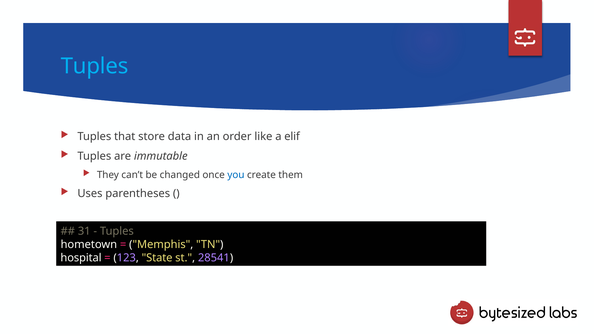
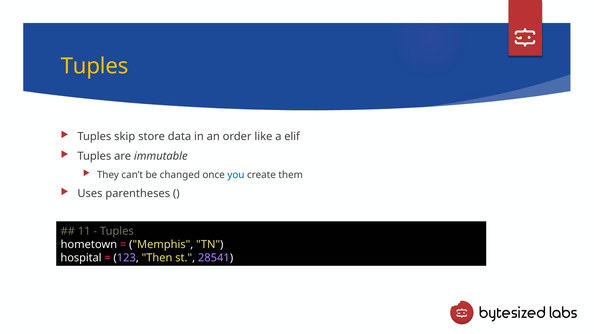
Tuples at (95, 66) colour: light blue -> yellow
that: that -> skip
31: 31 -> 11
State: State -> Then
